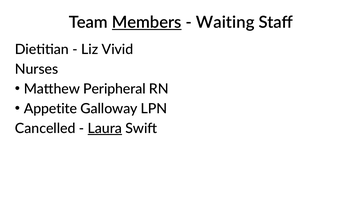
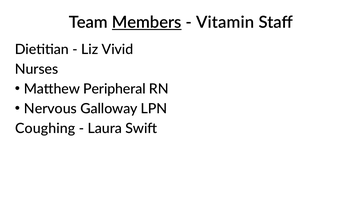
Waiting: Waiting -> Vitamin
Appetite: Appetite -> Nervous
Cancelled: Cancelled -> Coughing
Laura underline: present -> none
